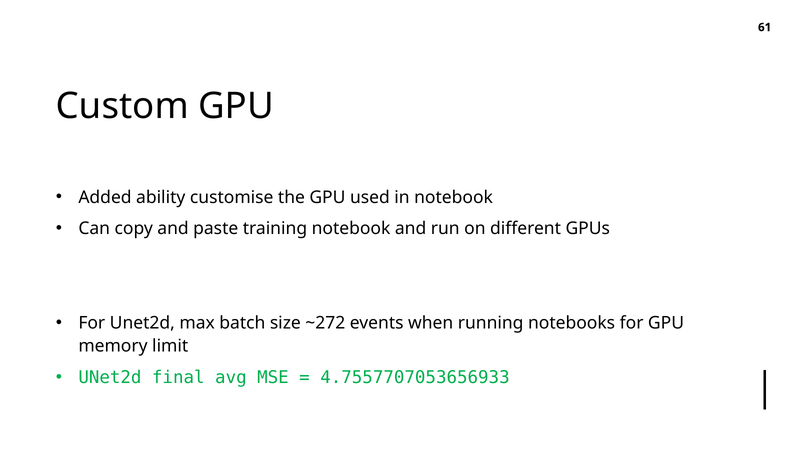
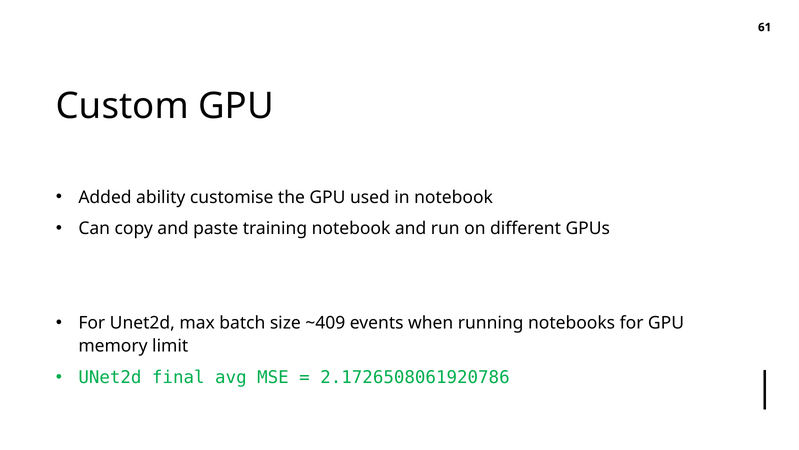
~272: ~272 -> ~409
4.7557707053656933: 4.7557707053656933 -> 2.1726508061920786
